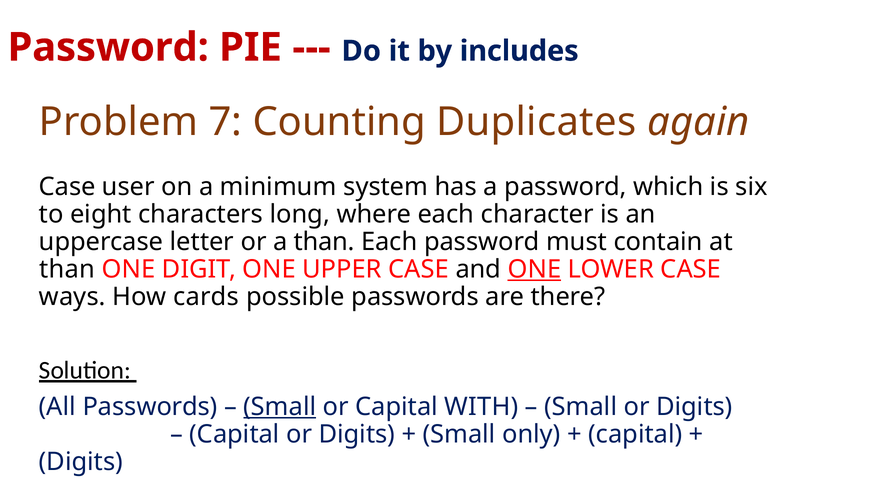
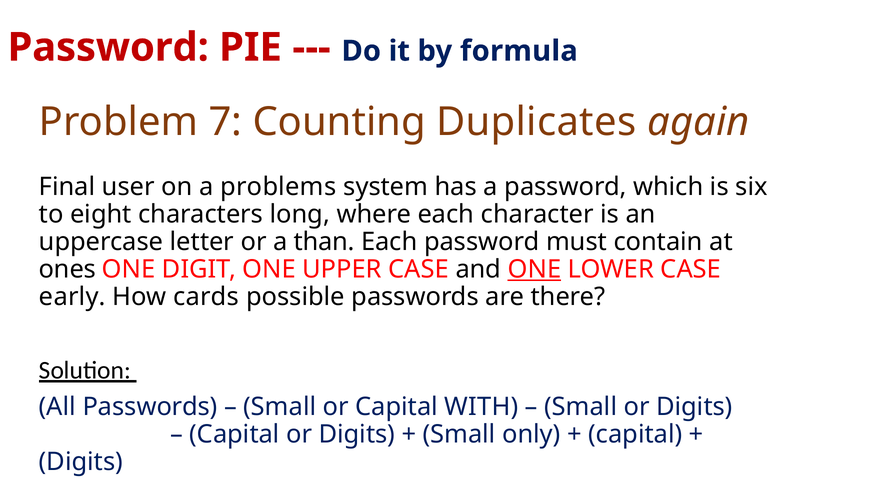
includes: includes -> formula
Case at (67, 187): Case -> Final
minimum: minimum -> problems
than at (67, 269): than -> ones
ways: ways -> early
Small at (280, 407) underline: present -> none
